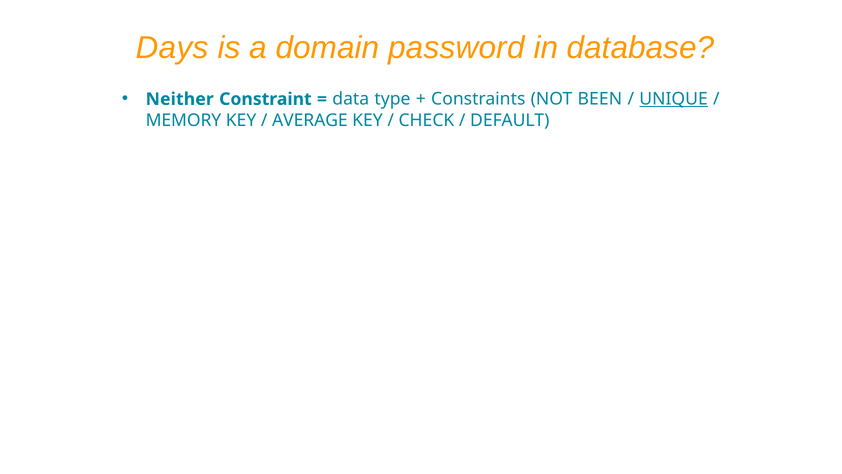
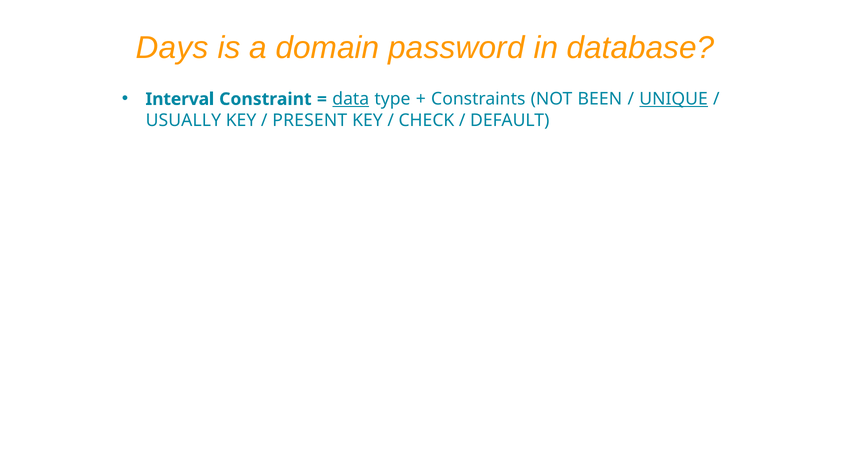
Neither: Neither -> Interval
data underline: none -> present
MEMORY: MEMORY -> USUALLY
AVERAGE: AVERAGE -> PRESENT
